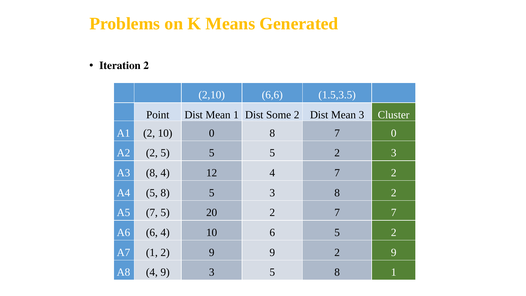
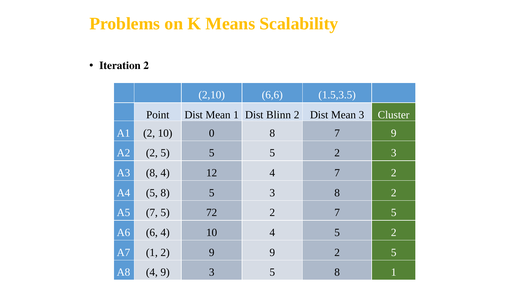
Generated: Generated -> Scalability
Some: Some -> Blinn
7 0: 0 -> 9
20: 20 -> 72
2 7 7: 7 -> 5
10 6: 6 -> 4
9 2 9: 9 -> 5
